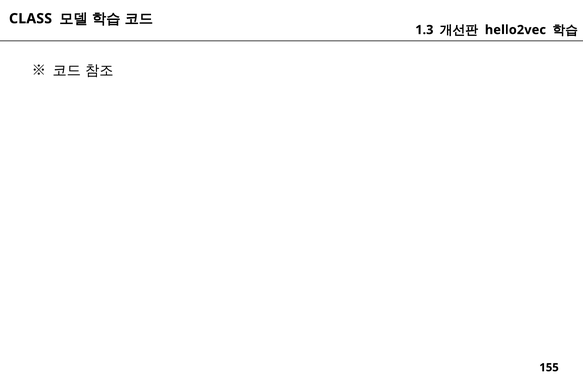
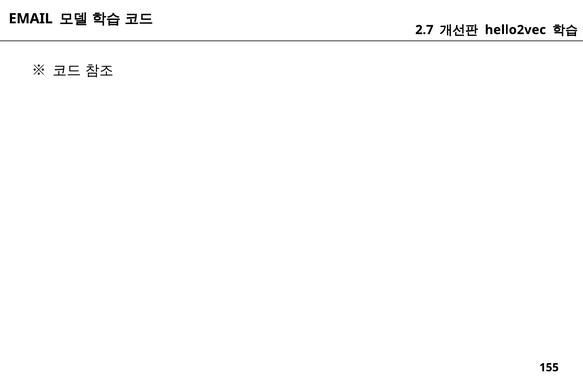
CLASS: CLASS -> EMAIL
1.3: 1.3 -> 2.7
